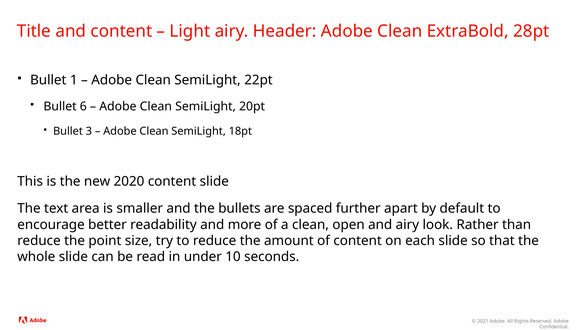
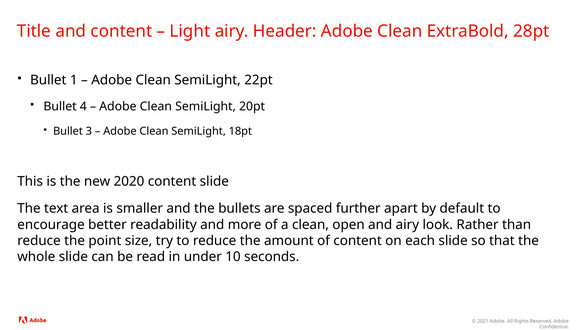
6: 6 -> 4
